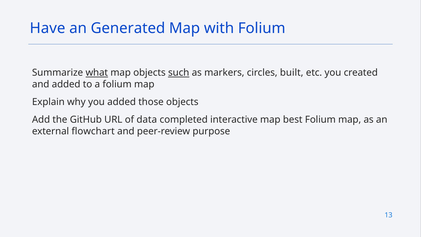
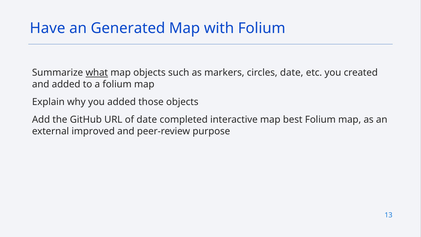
such underline: present -> none
circles built: built -> date
of data: data -> date
flowchart: flowchart -> improved
